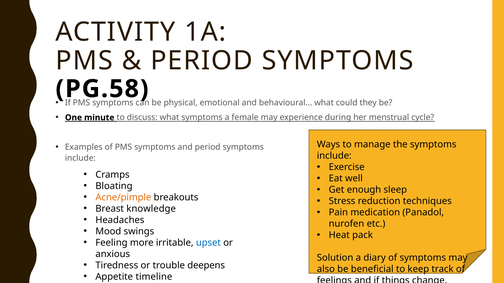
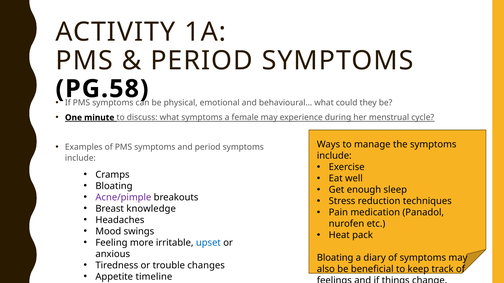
Acne/pimple colour: orange -> purple
Solution at (335, 258): Solution -> Bloating
deepens: deepens -> changes
